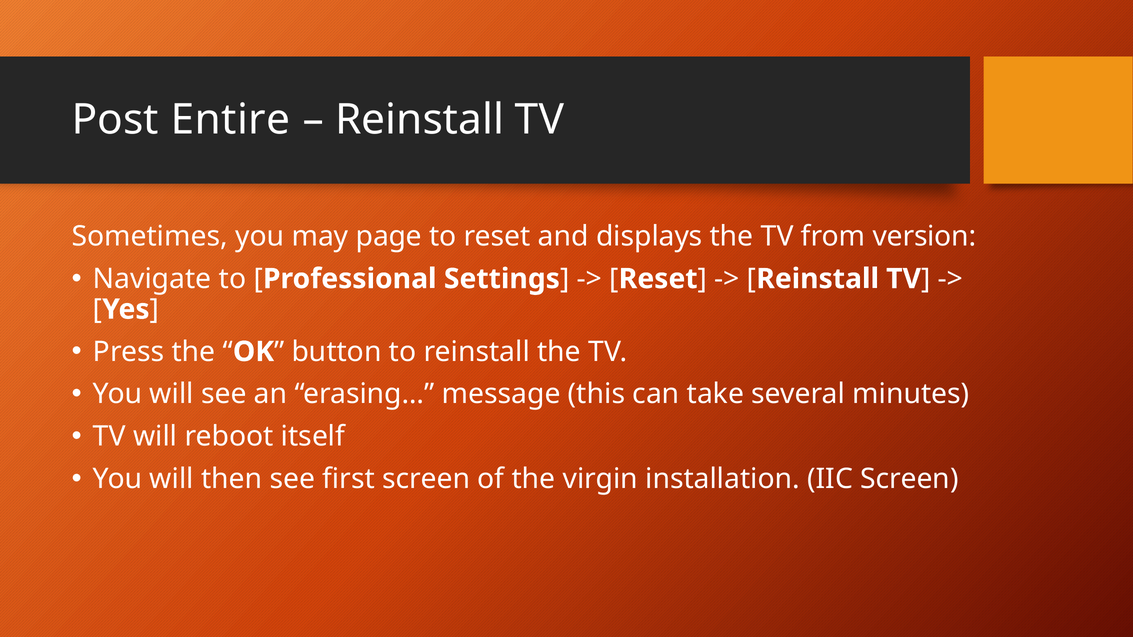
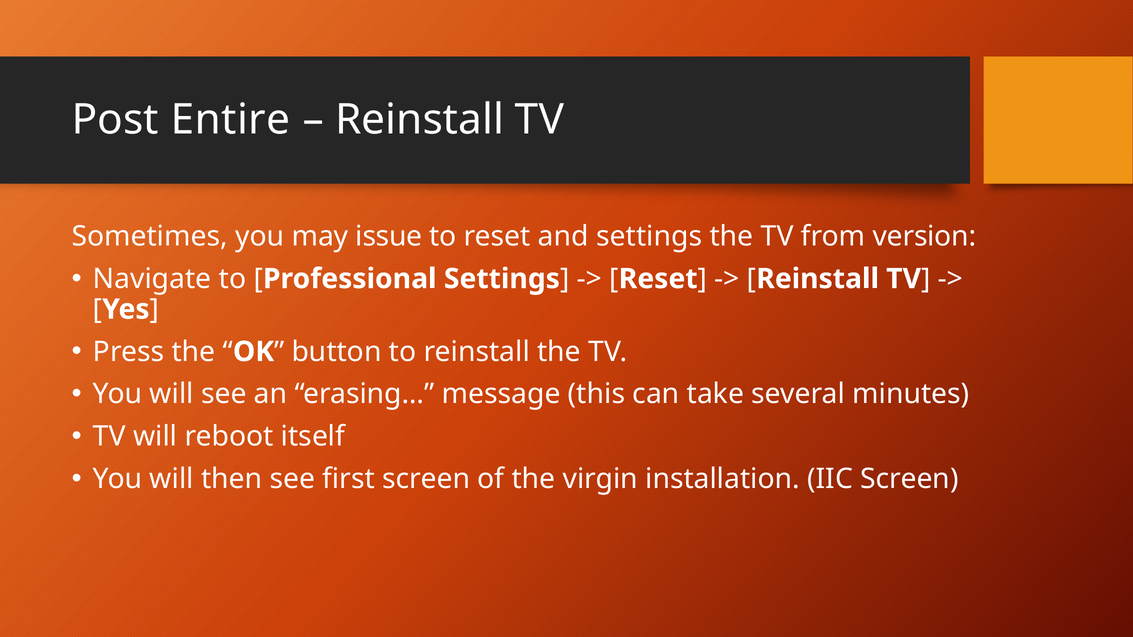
page: page -> issue
and displays: displays -> settings
